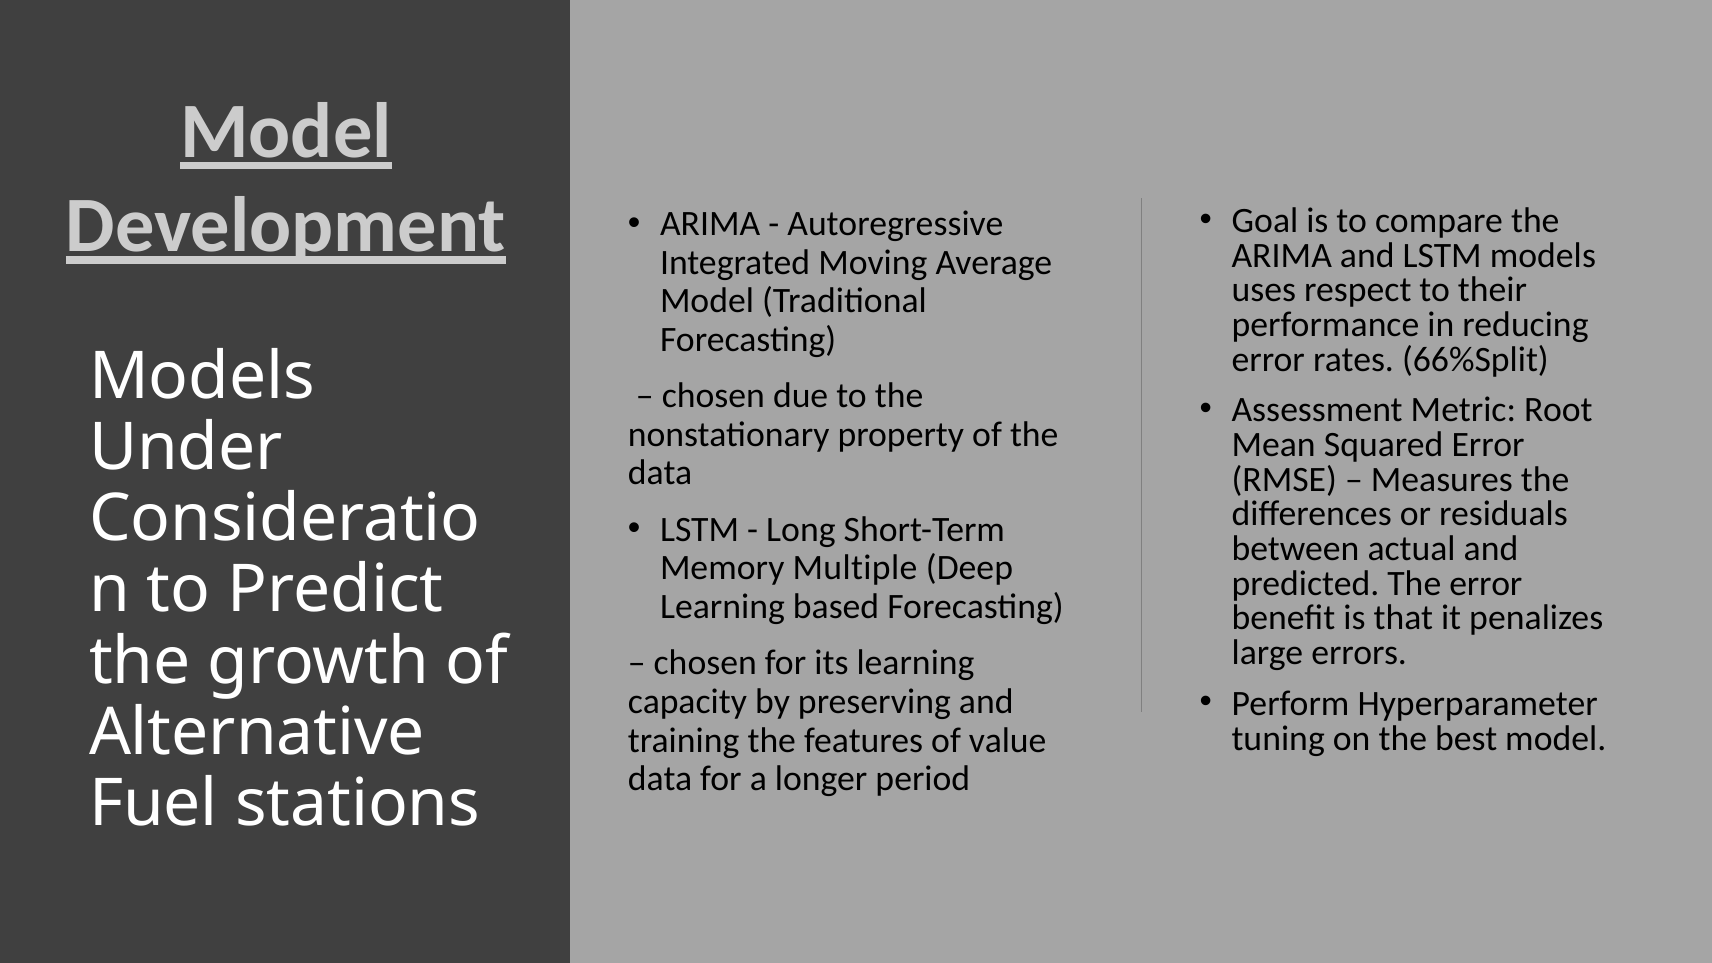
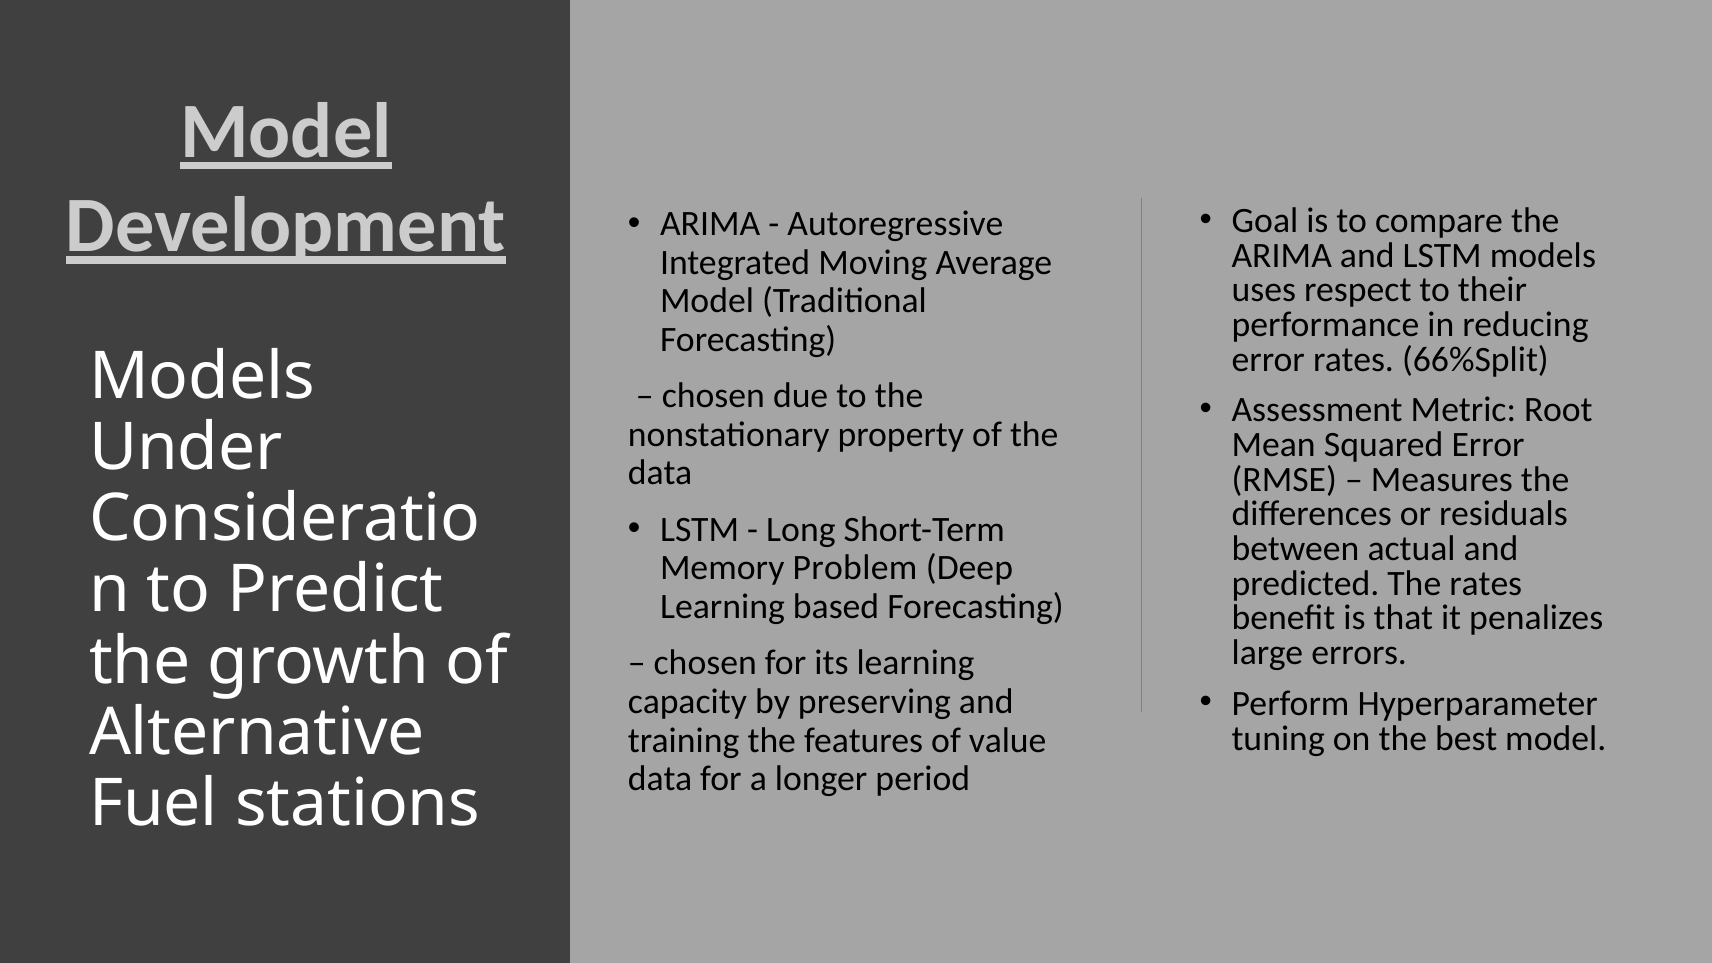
Multiple: Multiple -> Problem
The error: error -> rates
